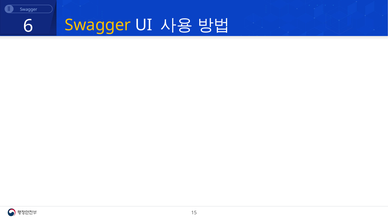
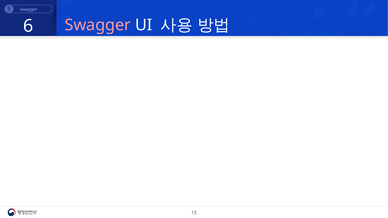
Swagger at (98, 25) colour: yellow -> pink
